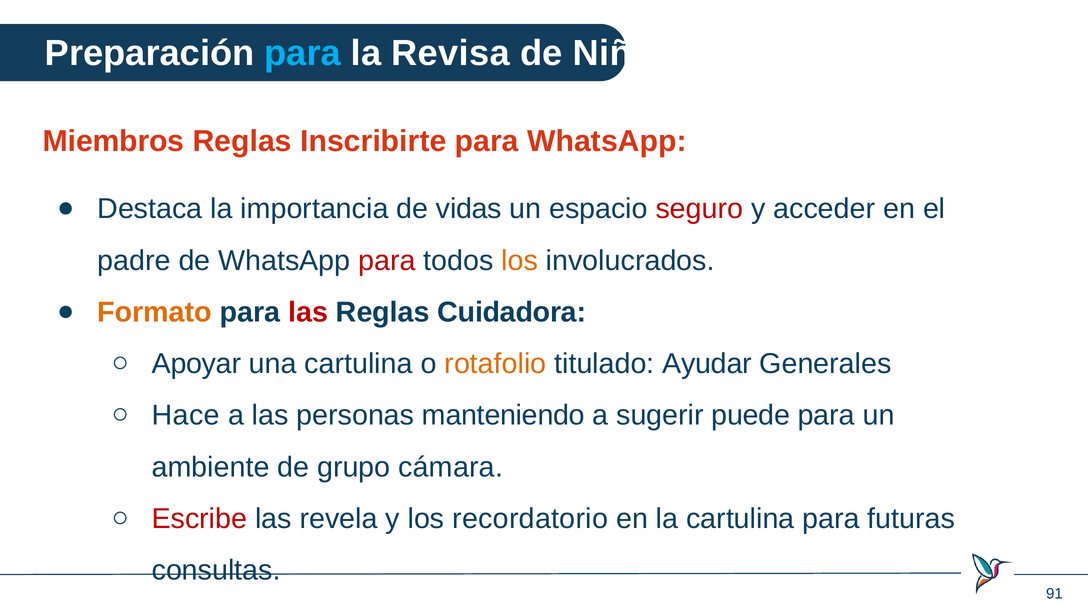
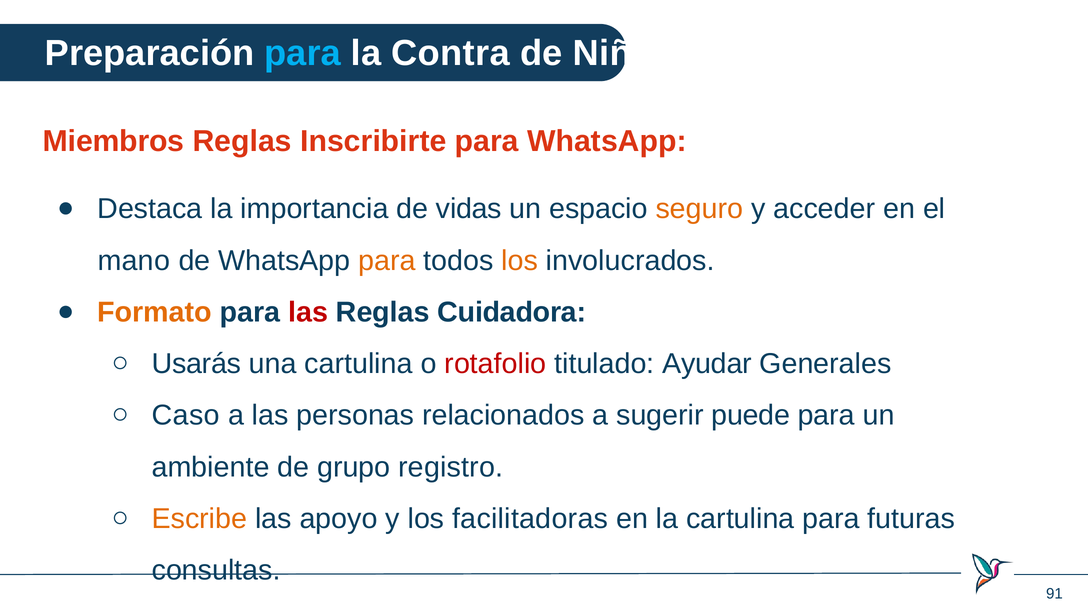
Revisa: Revisa -> Contra
seguro colour: red -> orange
padre: padre -> mano
para at (387, 261) colour: red -> orange
Apoyar: Apoyar -> Usarás
rotafolio colour: orange -> red
Hace: Hace -> Caso
manteniendo: manteniendo -> relacionados
cámara: cámara -> registro
Escribe colour: red -> orange
revela: revela -> apoyo
recordatorio: recordatorio -> facilitadoras
